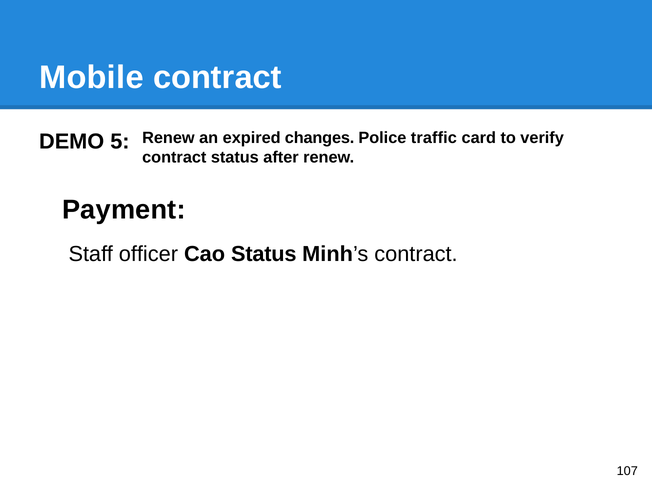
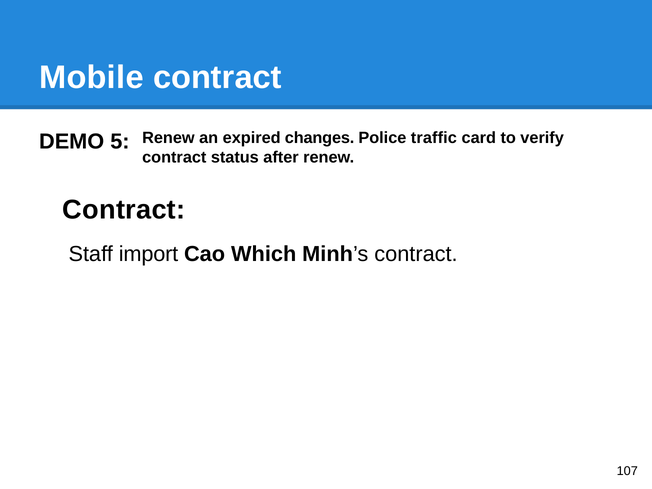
Payment at (124, 210): Payment -> Contract
officer: officer -> import
Cao Status: Status -> Which
